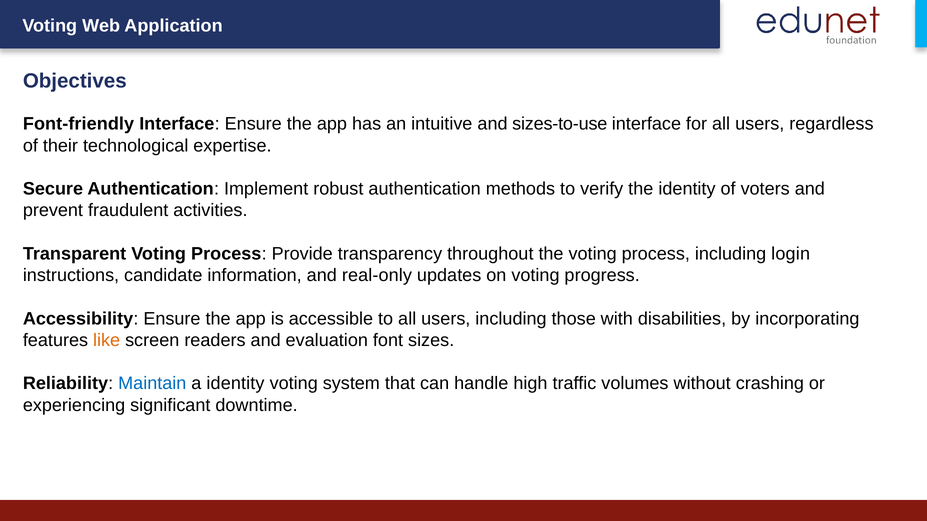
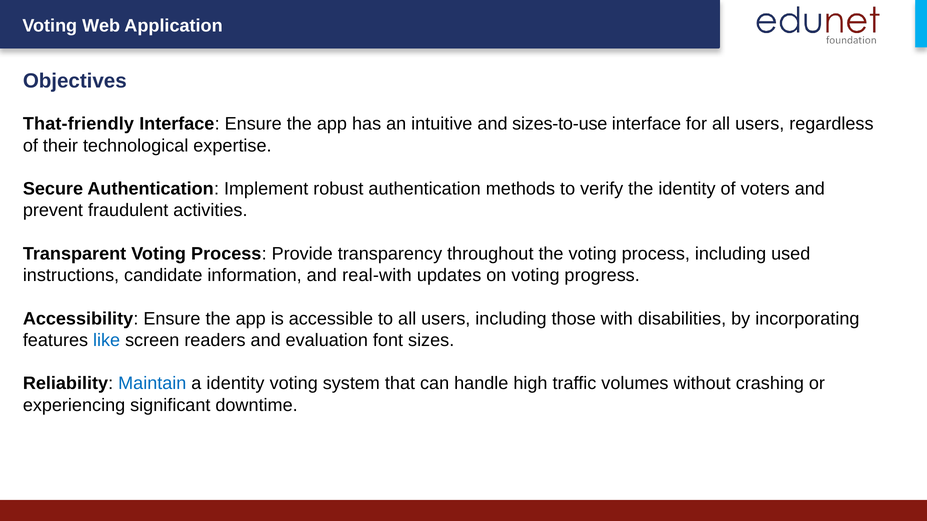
Font-friendly: Font-friendly -> That-friendly
login: login -> used
real-only: real-only -> real-with
like colour: orange -> blue
